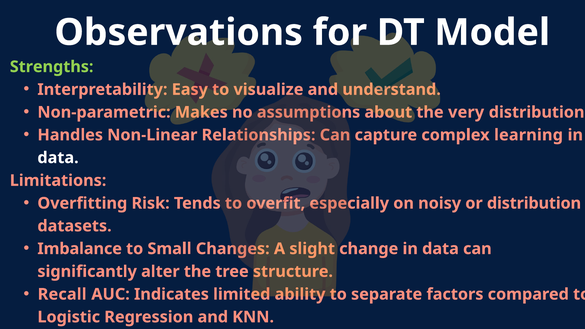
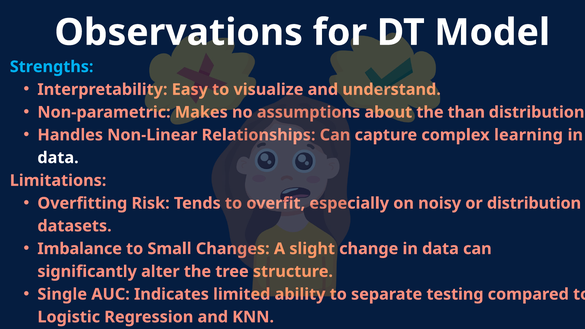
Strengths colour: light green -> light blue
very: very -> than
Recall: Recall -> Single
factors: factors -> testing
